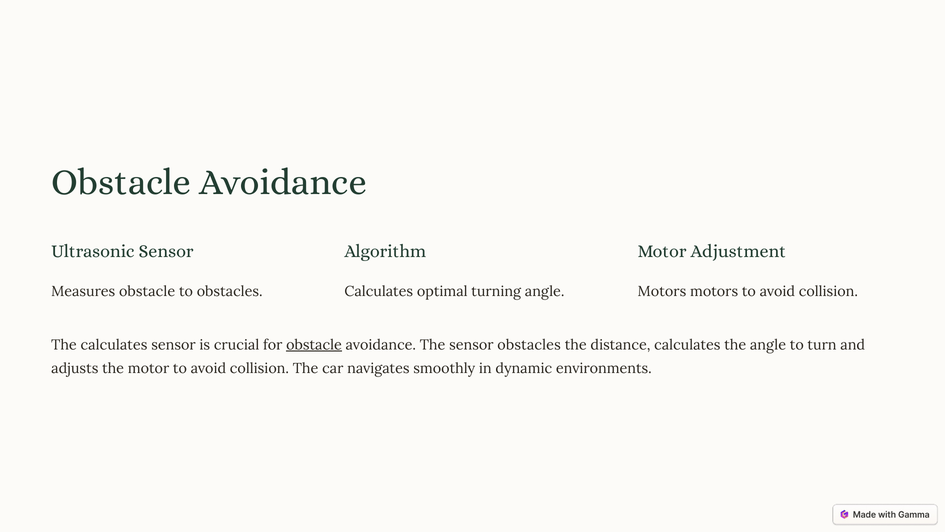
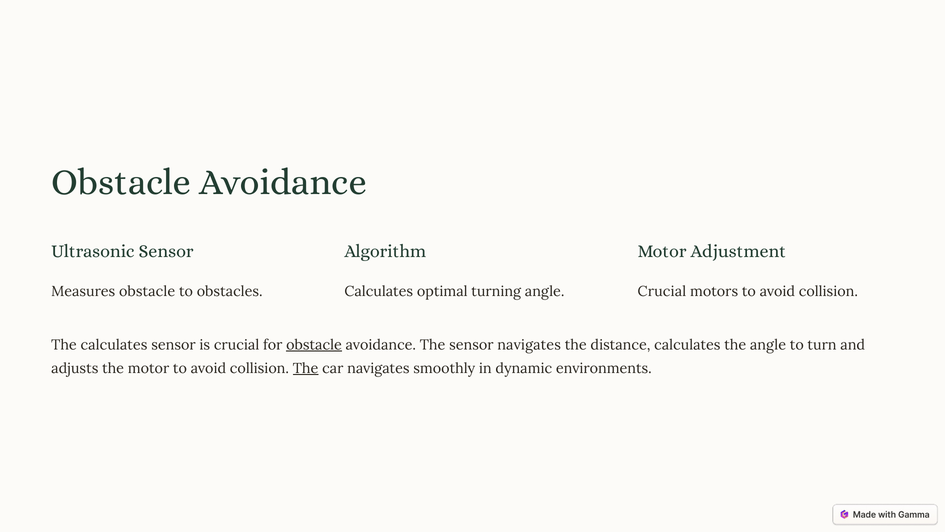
Motors at (662, 292): Motors -> Crucial
sensor obstacles: obstacles -> navigates
The at (306, 368) underline: none -> present
